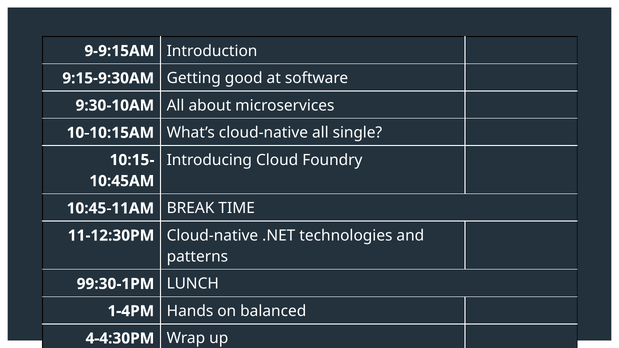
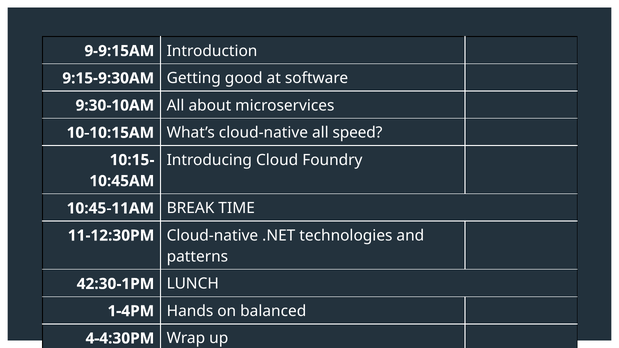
single: single -> speed
99:30-1PM: 99:30-1PM -> 42:30-1PM
